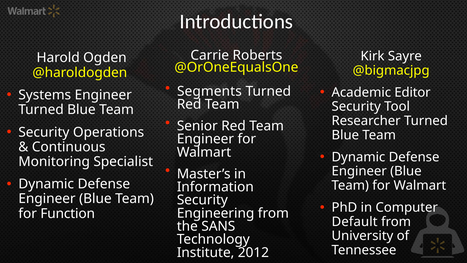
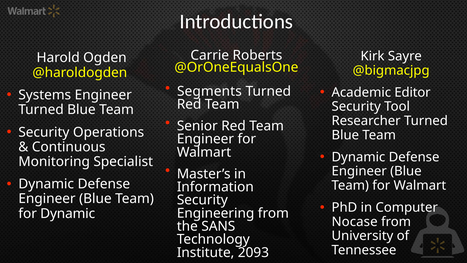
for Function: Function -> Dynamic
Default: Default -> Nocase
2012: 2012 -> 2093
